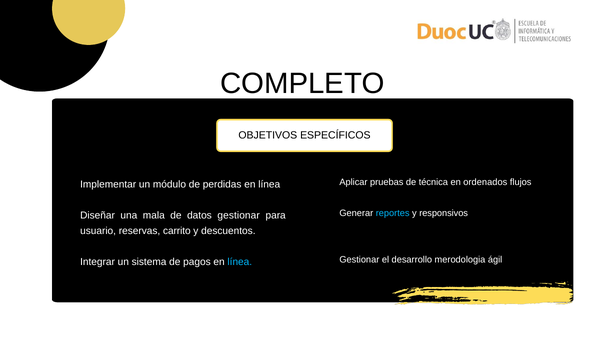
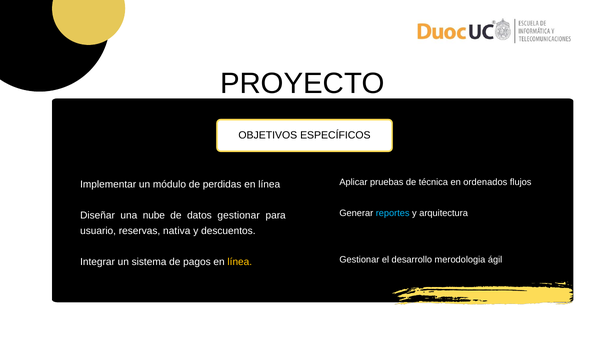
COMPLETO: COMPLETO -> PROYECTO
responsivos: responsivos -> arquitectura
mala: mala -> nube
carrito: carrito -> nativa
línea at (240, 262) colour: light blue -> yellow
